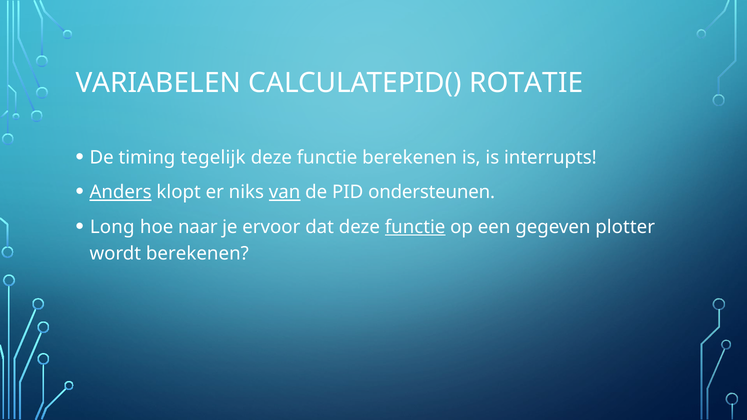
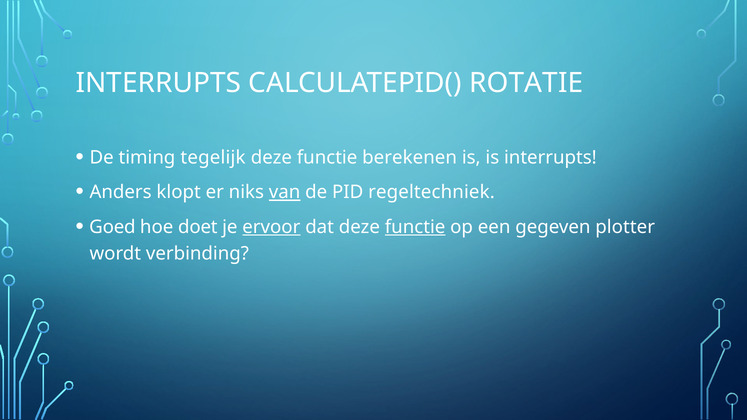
VARIABELEN at (158, 83): VARIABELEN -> INTERRUPTS
Anders underline: present -> none
ondersteunen: ondersteunen -> regeltechniek
Long: Long -> Goed
naar: naar -> doet
ervoor underline: none -> present
wordt berekenen: berekenen -> verbinding
